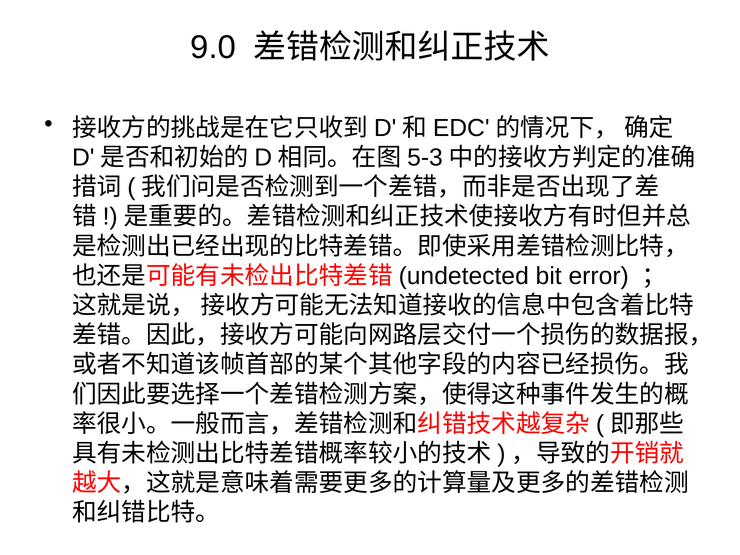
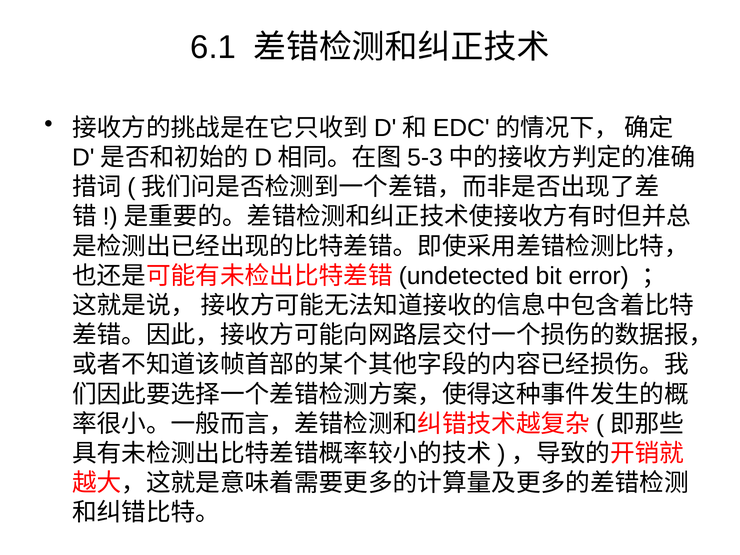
9.0: 9.0 -> 6.1
